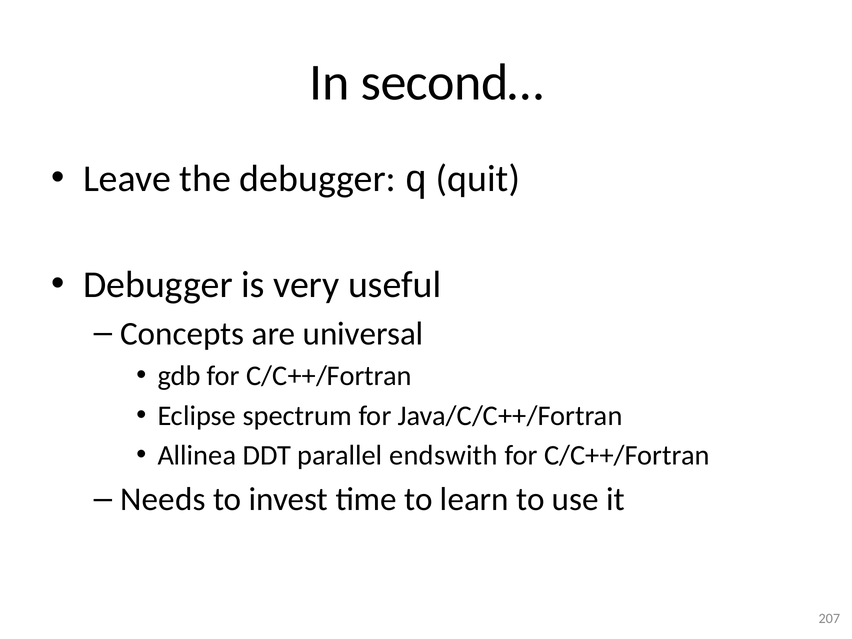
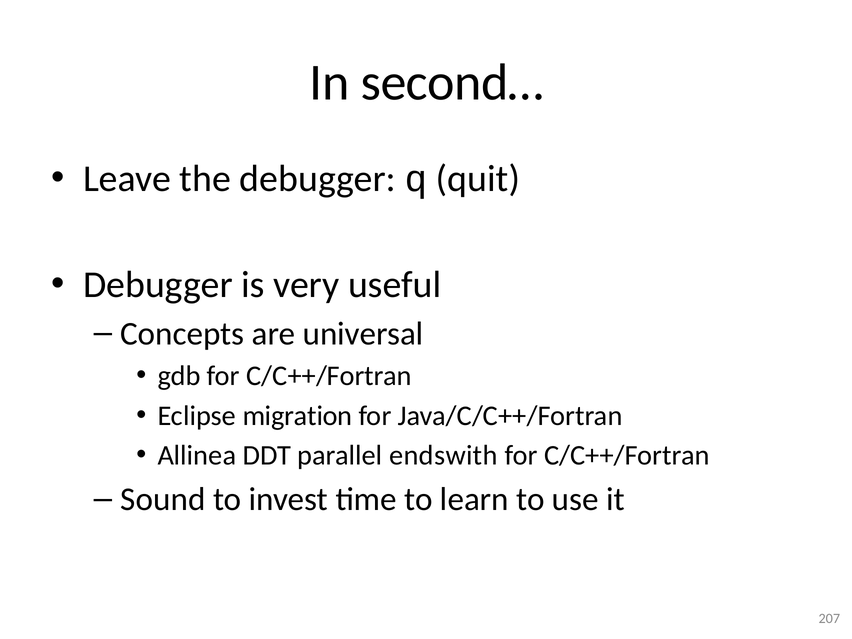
spectrum: spectrum -> migration
Needs: Needs -> Sound
